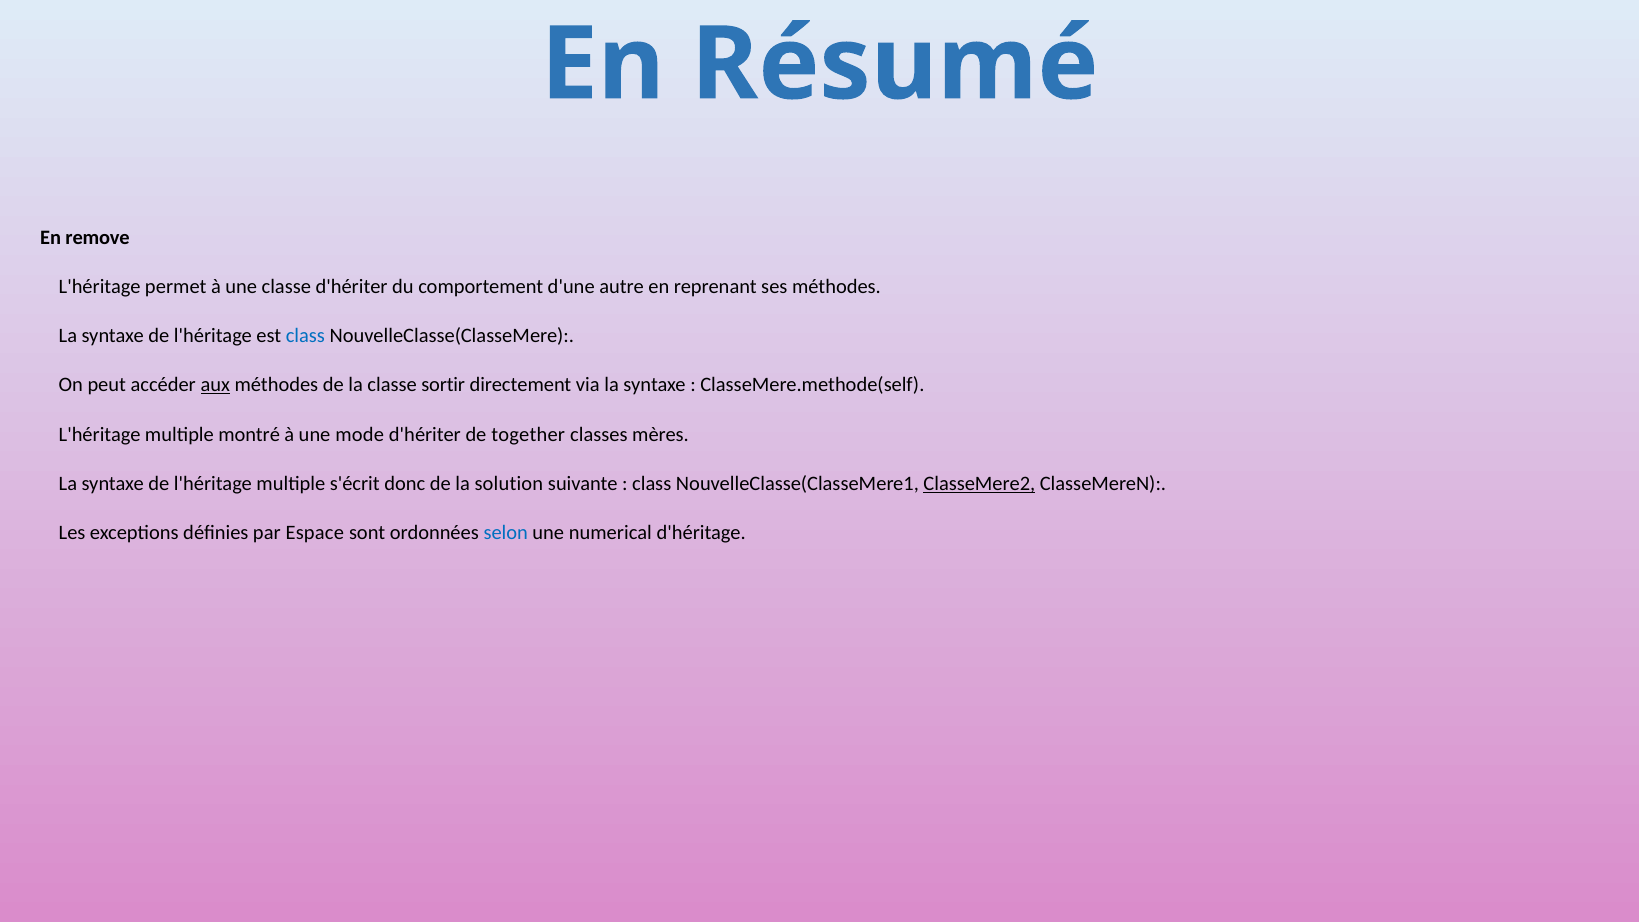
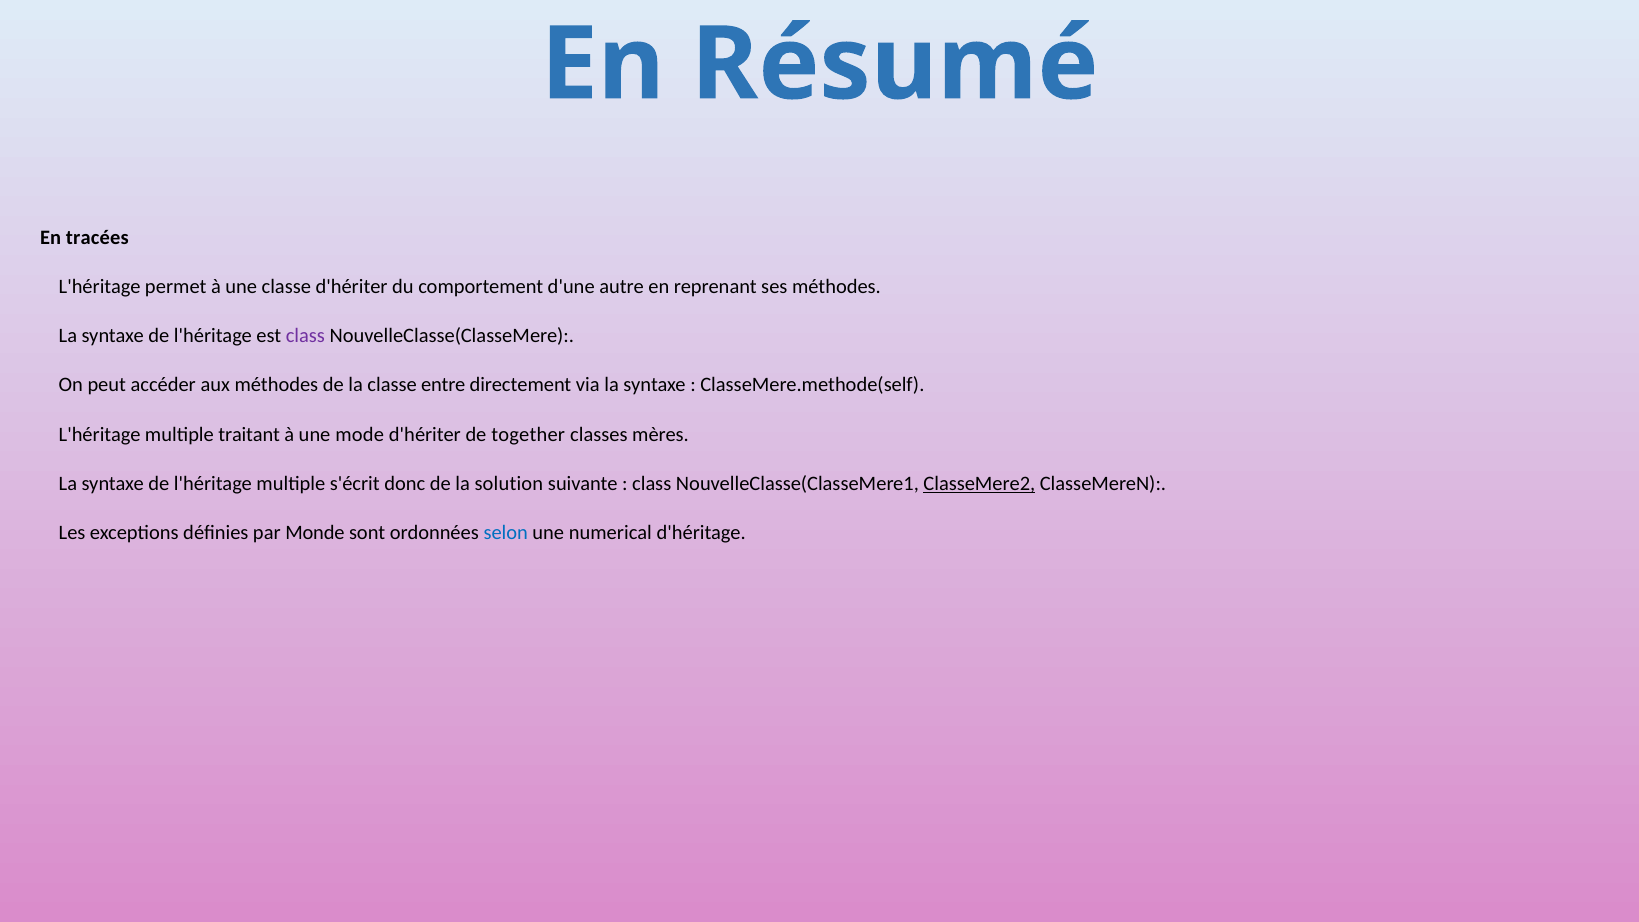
remove: remove -> tracées
class at (305, 336) colour: blue -> purple
aux underline: present -> none
sortir: sortir -> entre
montré: montré -> traitant
Espace: Espace -> Monde
